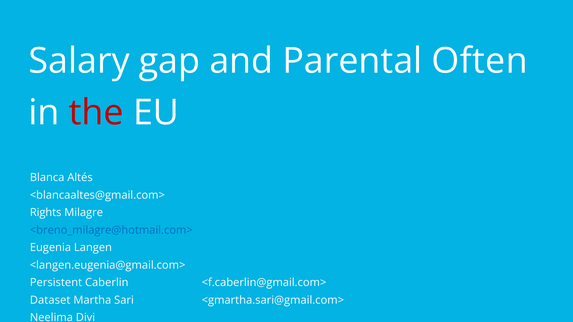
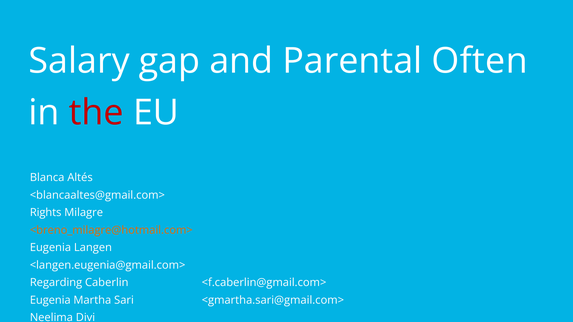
<breno_milagre@hotmail.com> colour: blue -> orange
Persistent: Persistent -> Regarding
Dataset at (50, 300): Dataset -> Eugenia
